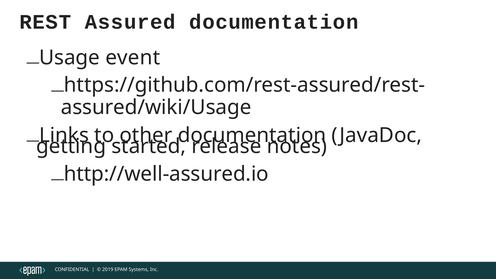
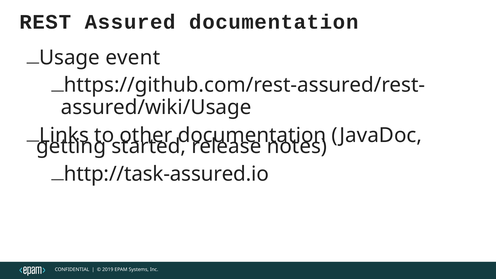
http://well-assured.io: http://well-assured.io -> http://task-assured.io
